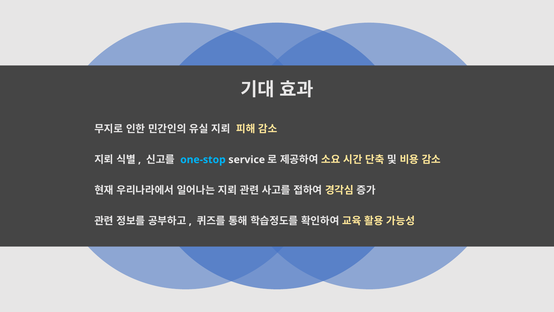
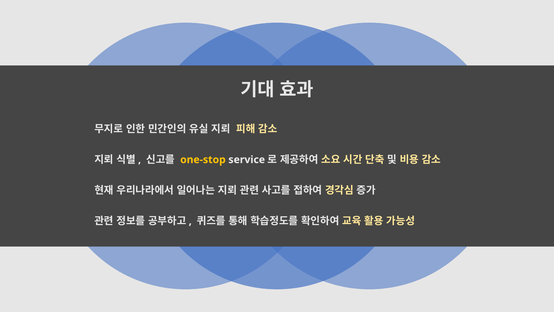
one-stop colour: light blue -> yellow
